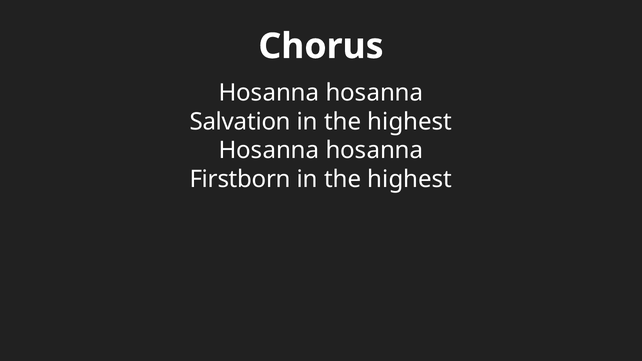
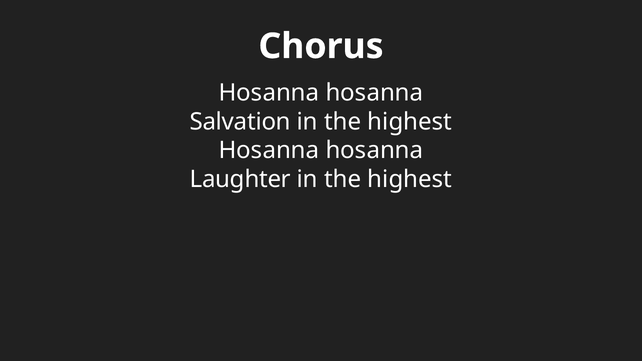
Firstborn: Firstborn -> Laughter
